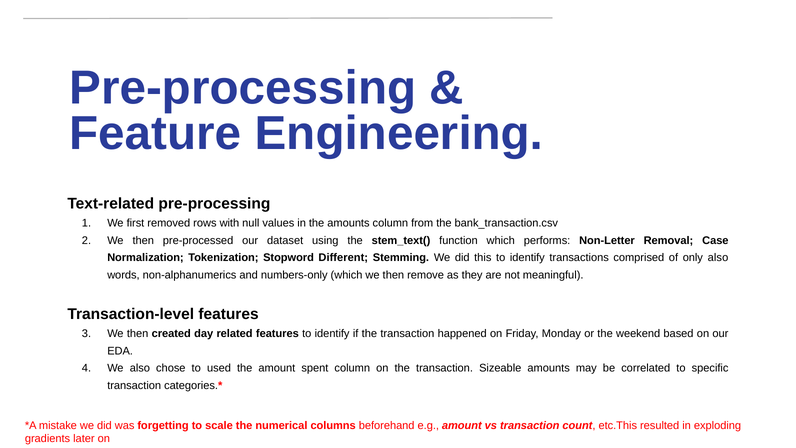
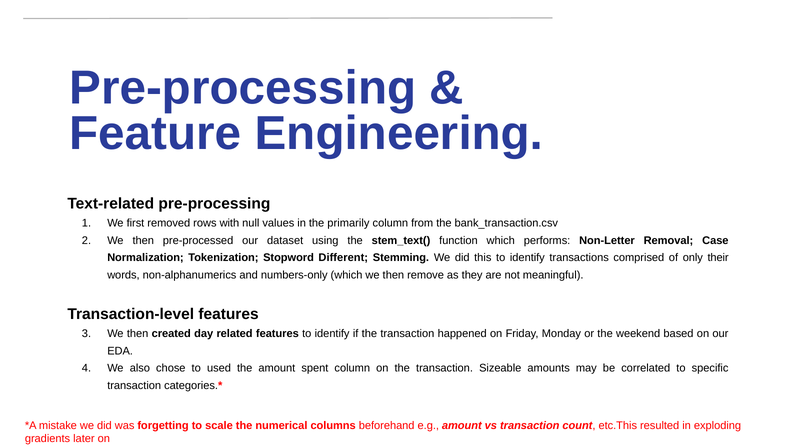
the amounts: amounts -> primarily
only also: also -> their
